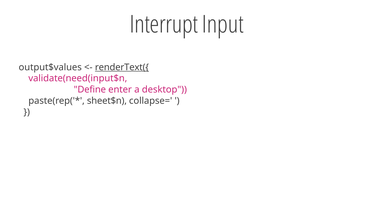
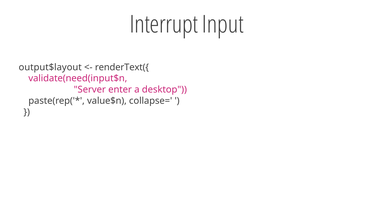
output$values: output$values -> output$layout
renderText({ underline: present -> none
Define: Define -> Server
sheet$n: sheet$n -> value$n
